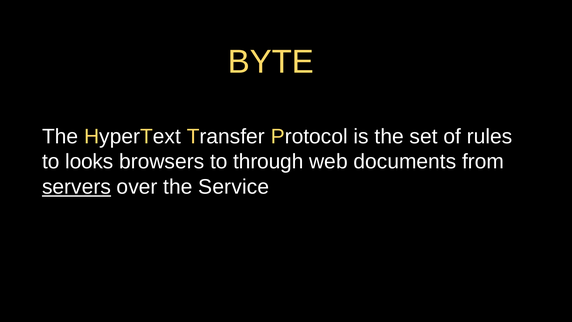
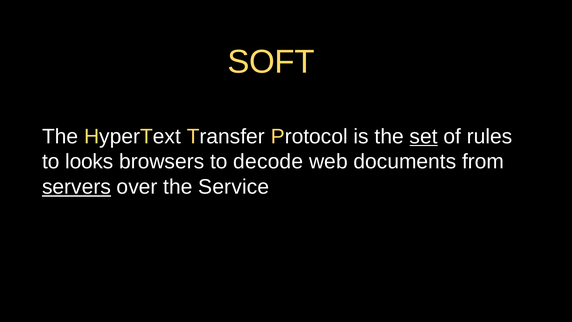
BYTE: BYTE -> SOFT
set underline: none -> present
through: through -> decode
